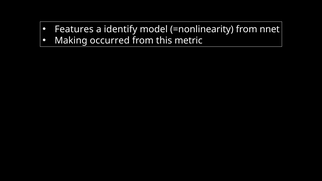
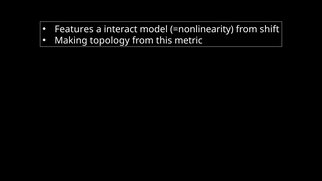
identify: identify -> interact
nnet: nnet -> shift
occurred: occurred -> topology
